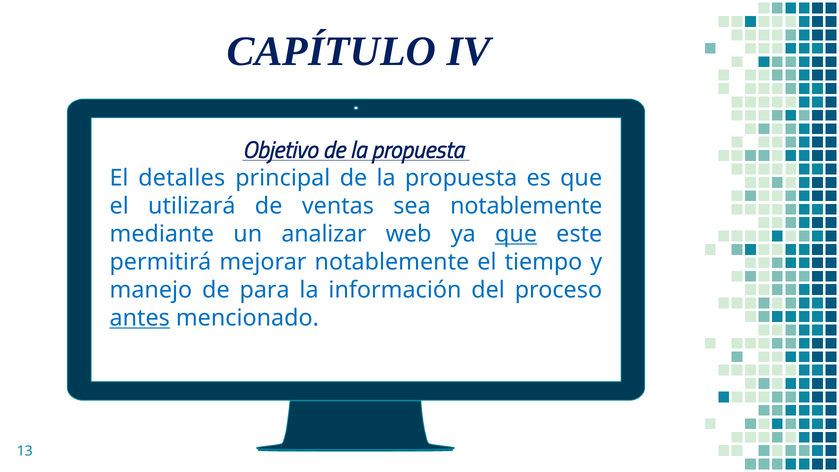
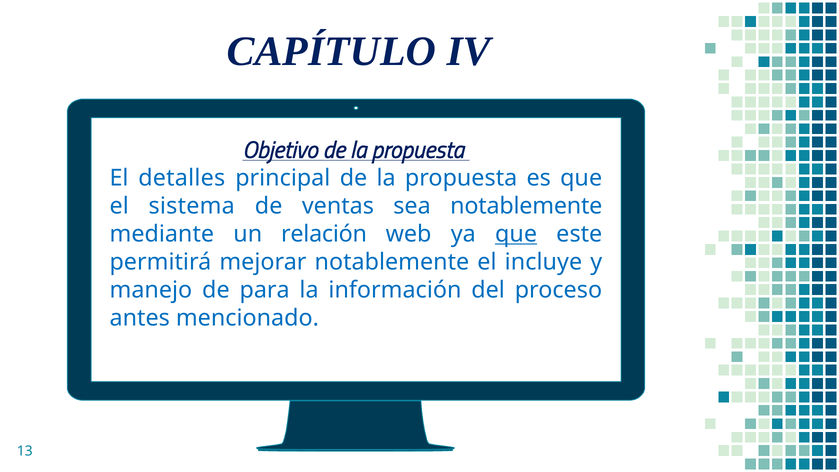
utilizará: utilizará -> sistema
analizar: analizar -> relación
tiempo: tiempo -> incluye
antes underline: present -> none
